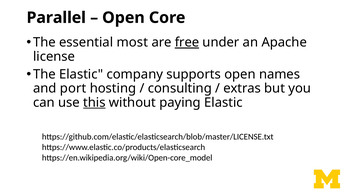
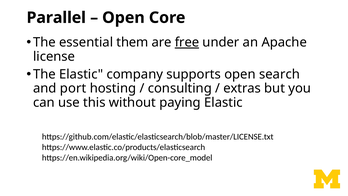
most: most -> them
names: names -> search
this underline: present -> none
